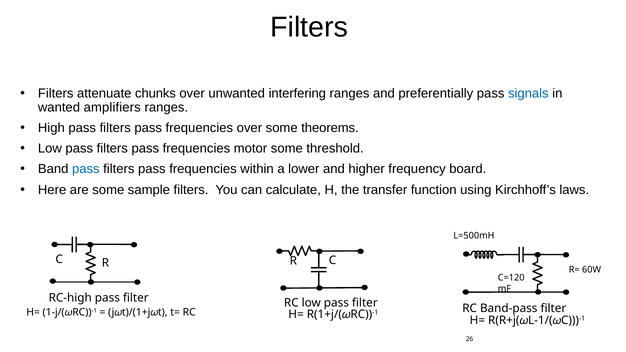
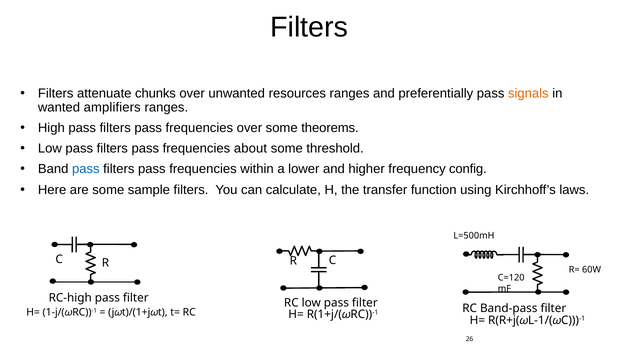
interfering: interfering -> resources
signals colour: blue -> orange
motor: motor -> about
board: board -> config
